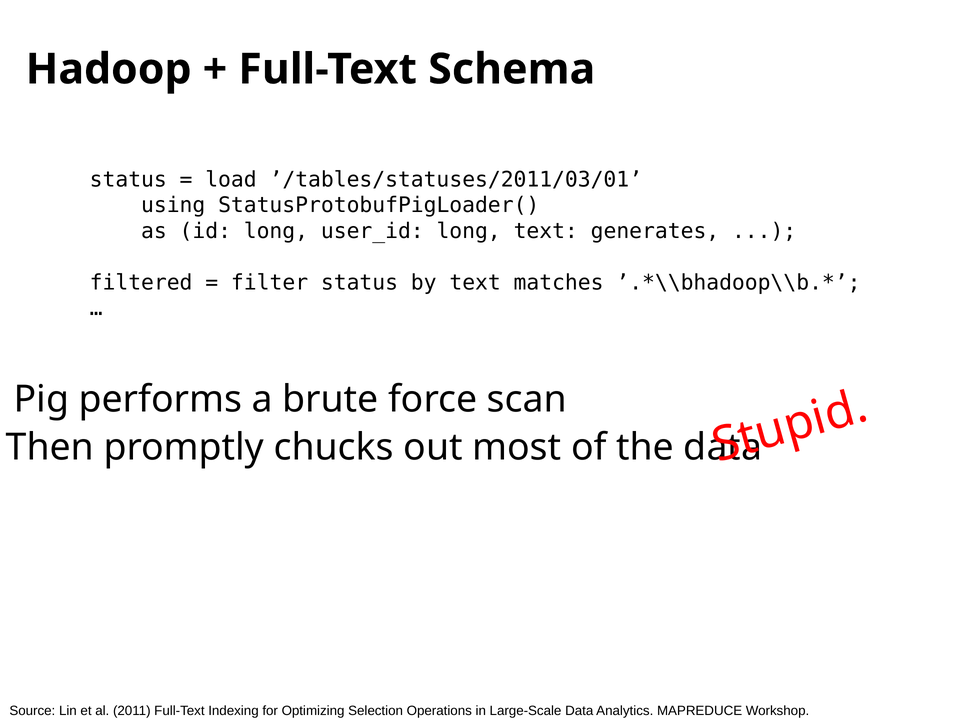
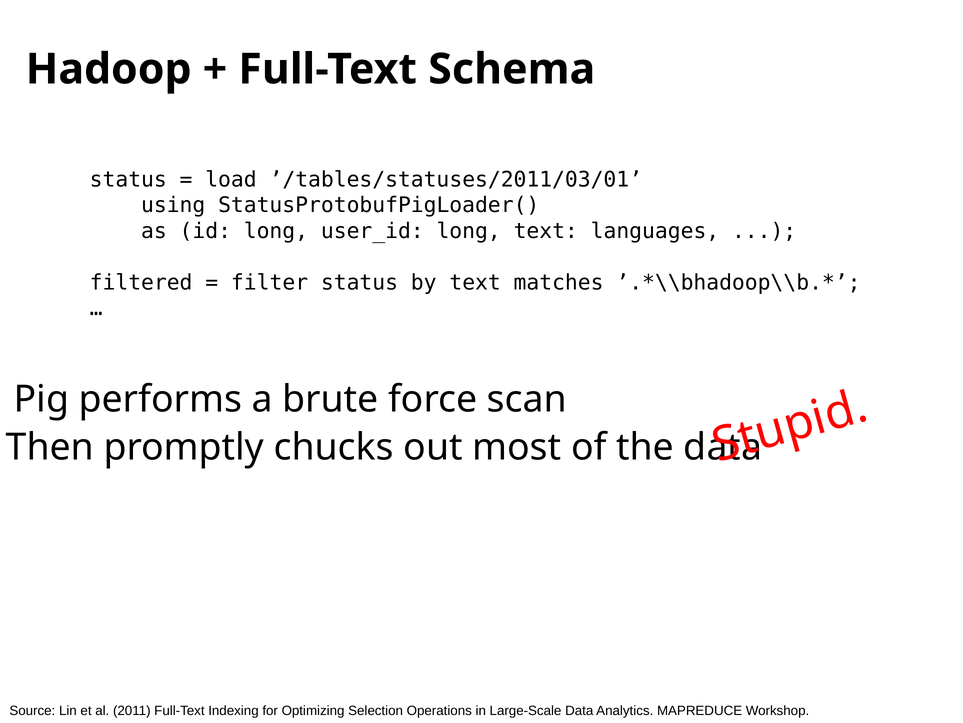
generates: generates -> languages
